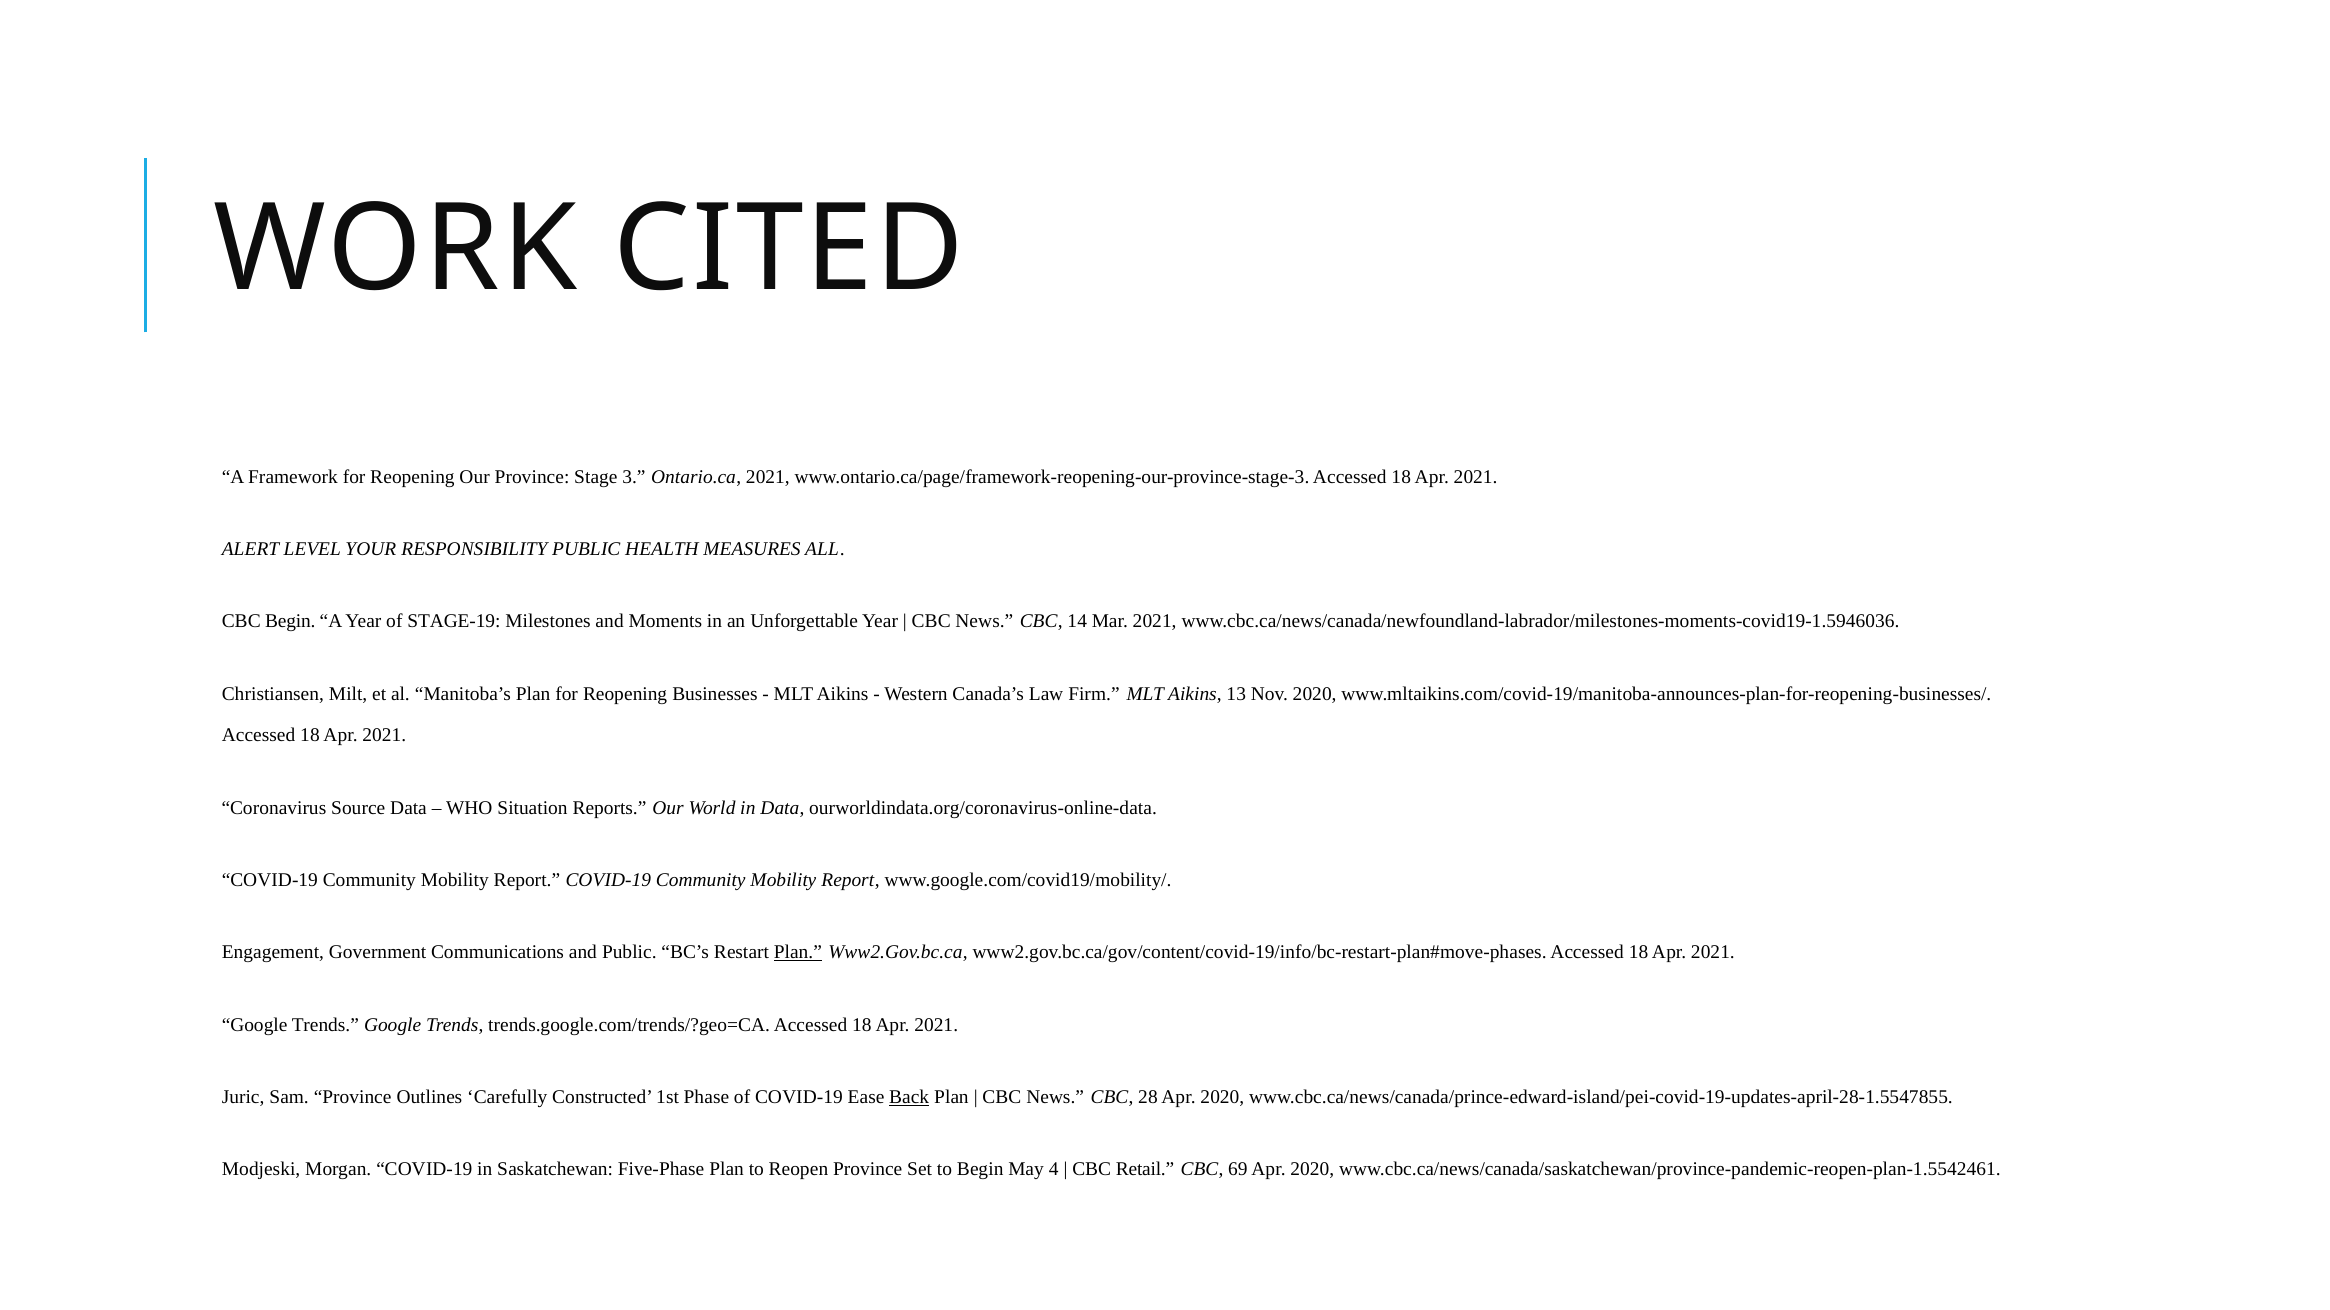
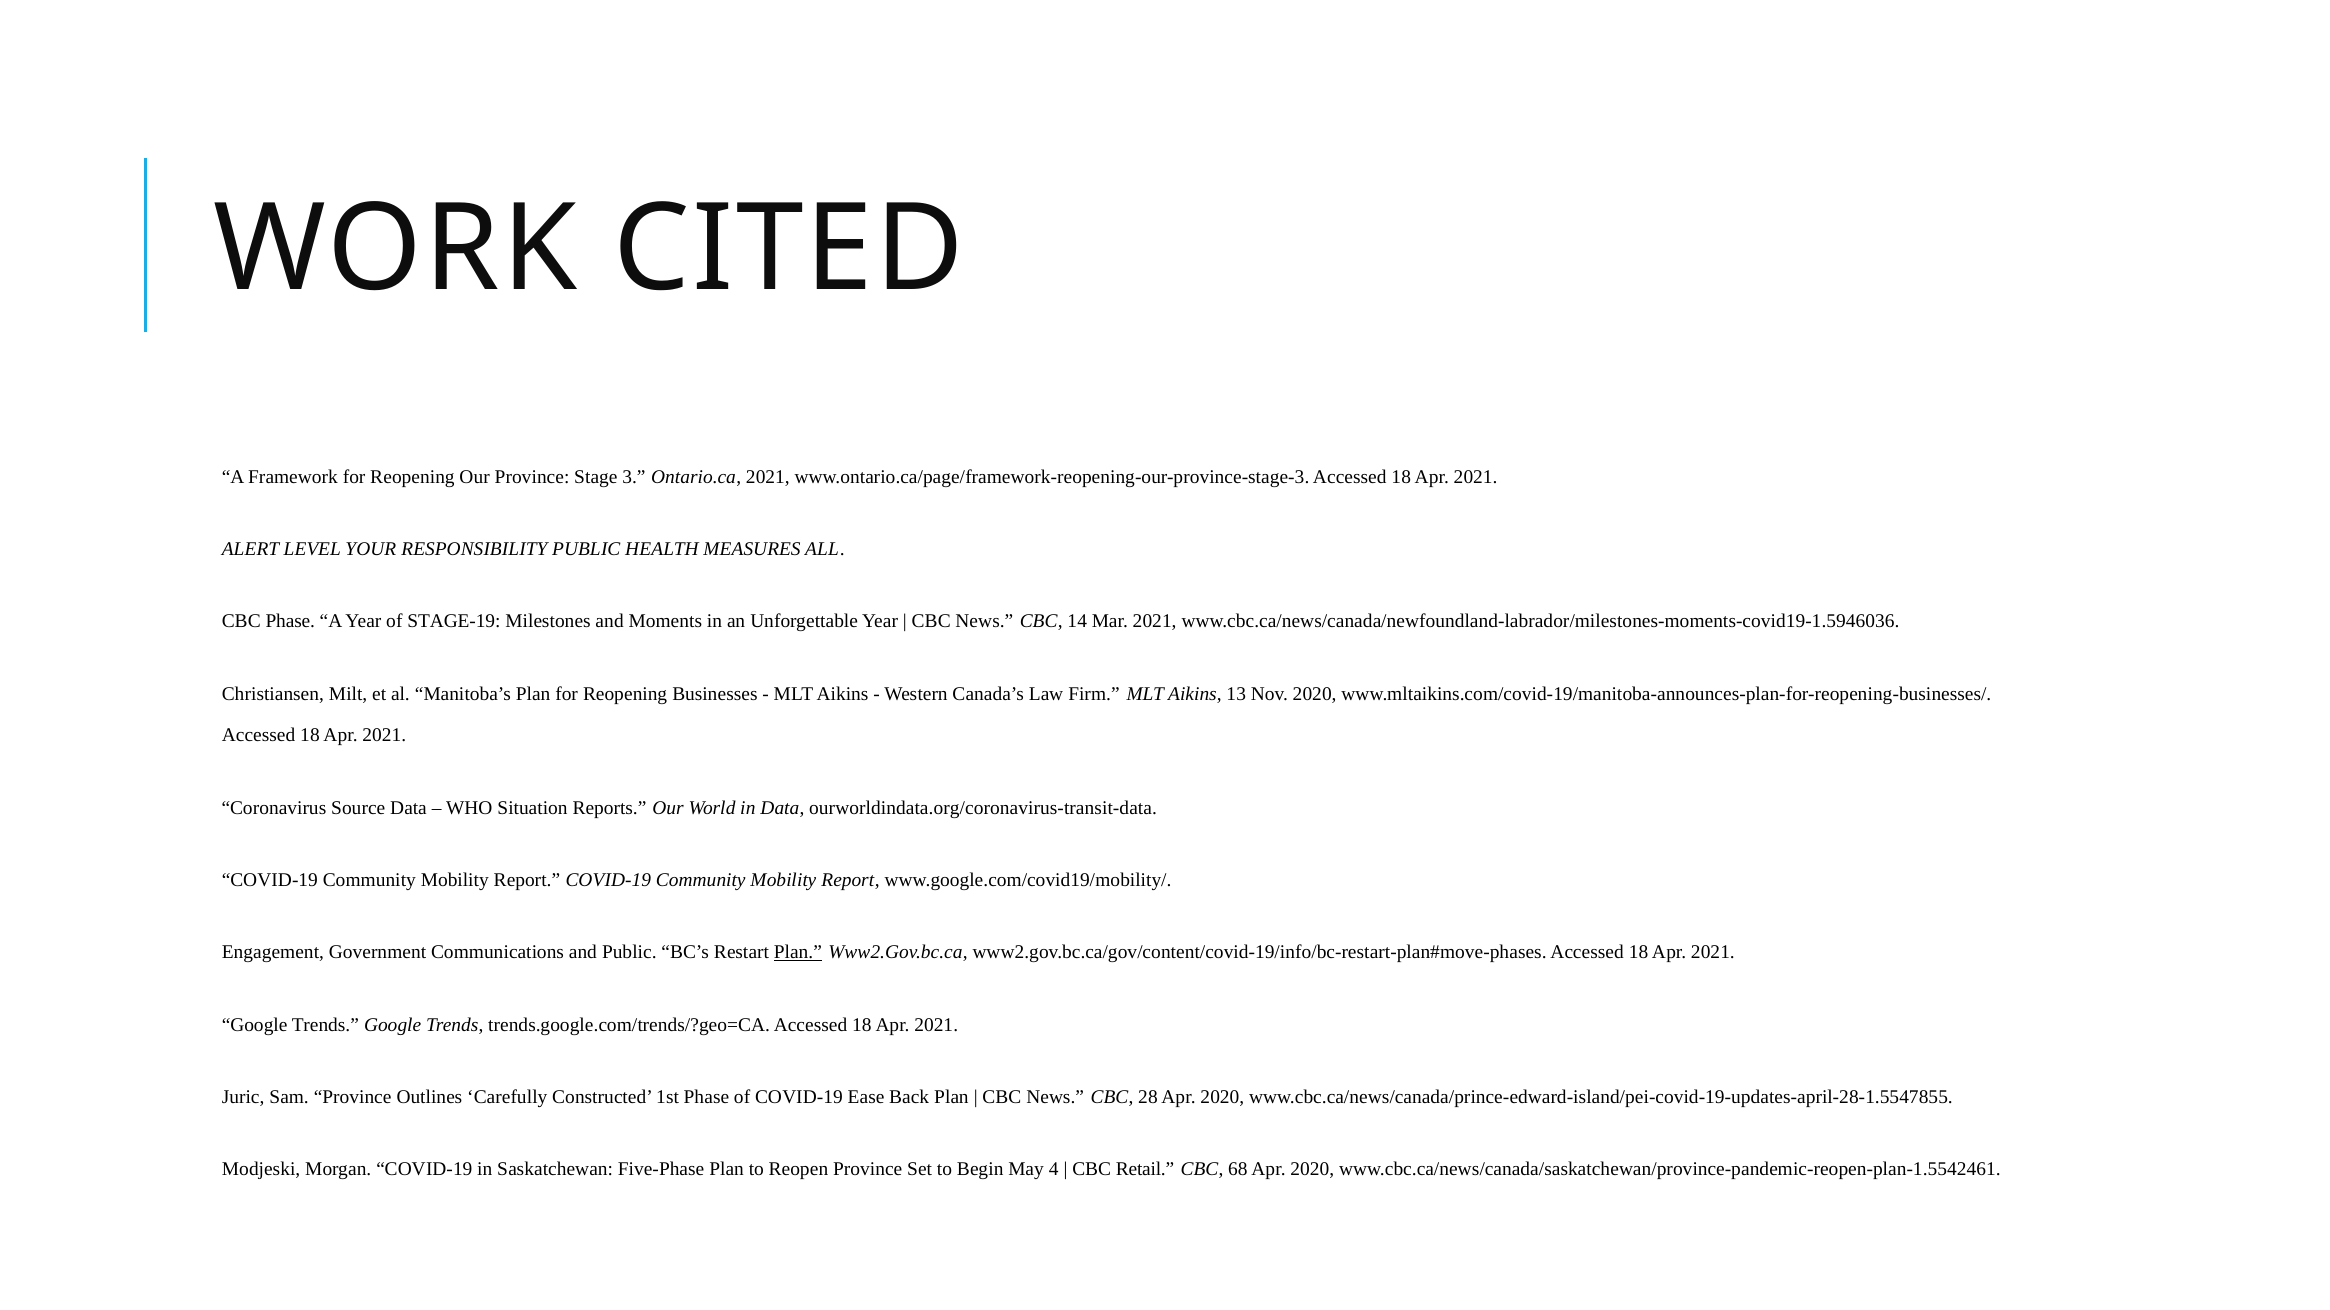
CBC Begin: Begin -> Phase
ourworldindata.org/coronavirus-online-data: ourworldindata.org/coronavirus-online-data -> ourworldindata.org/coronavirus-transit-data
Back underline: present -> none
69: 69 -> 68
